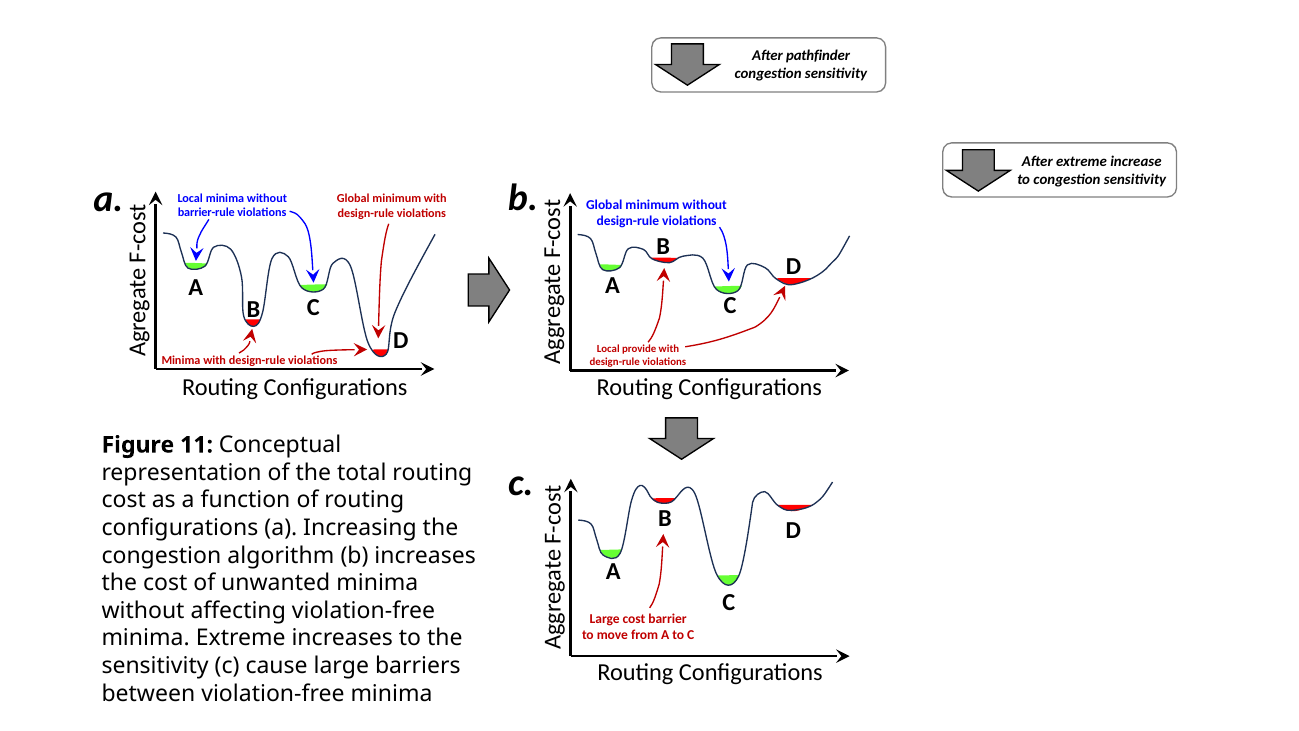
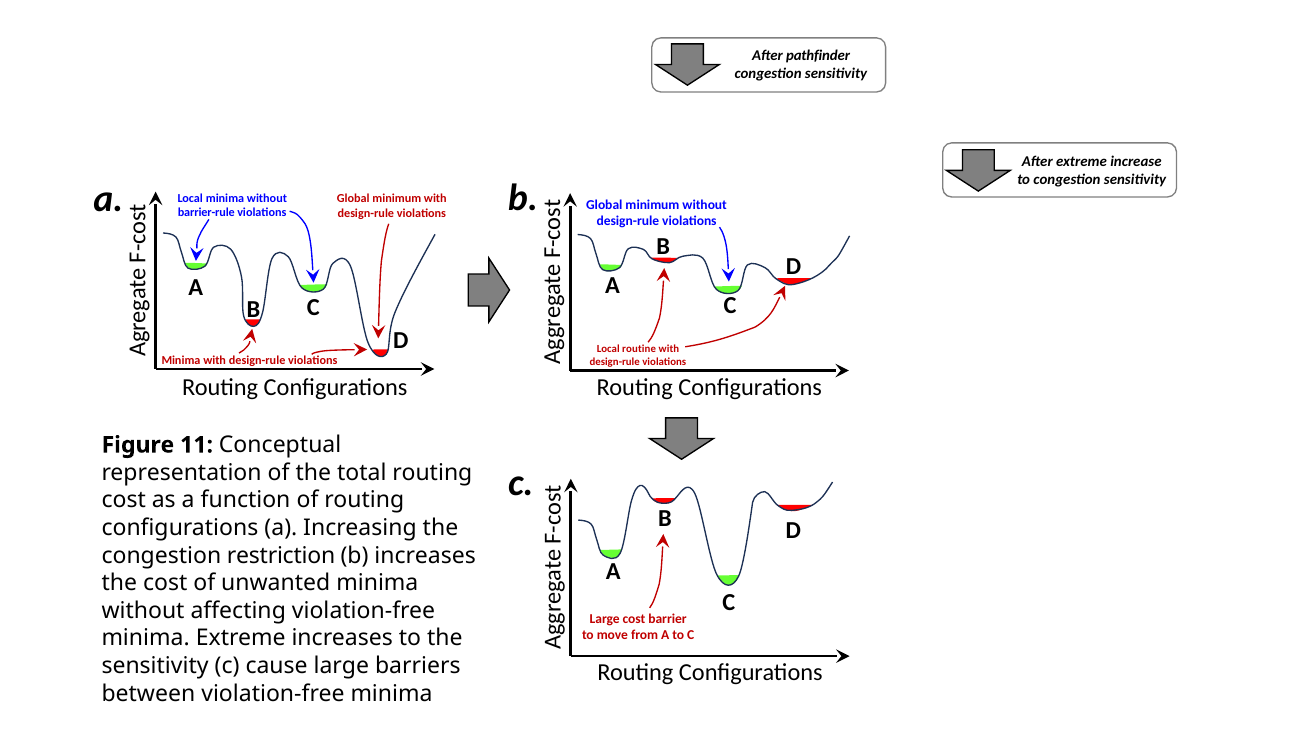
provide: provide -> routine
algorithm: algorithm -> restriction
